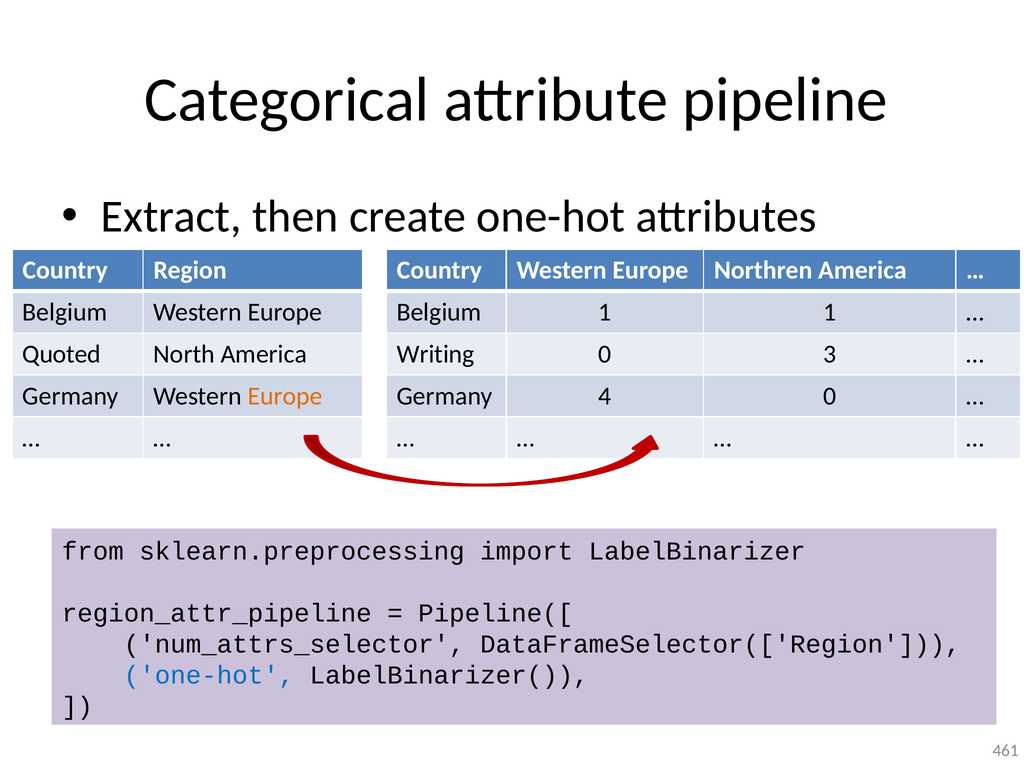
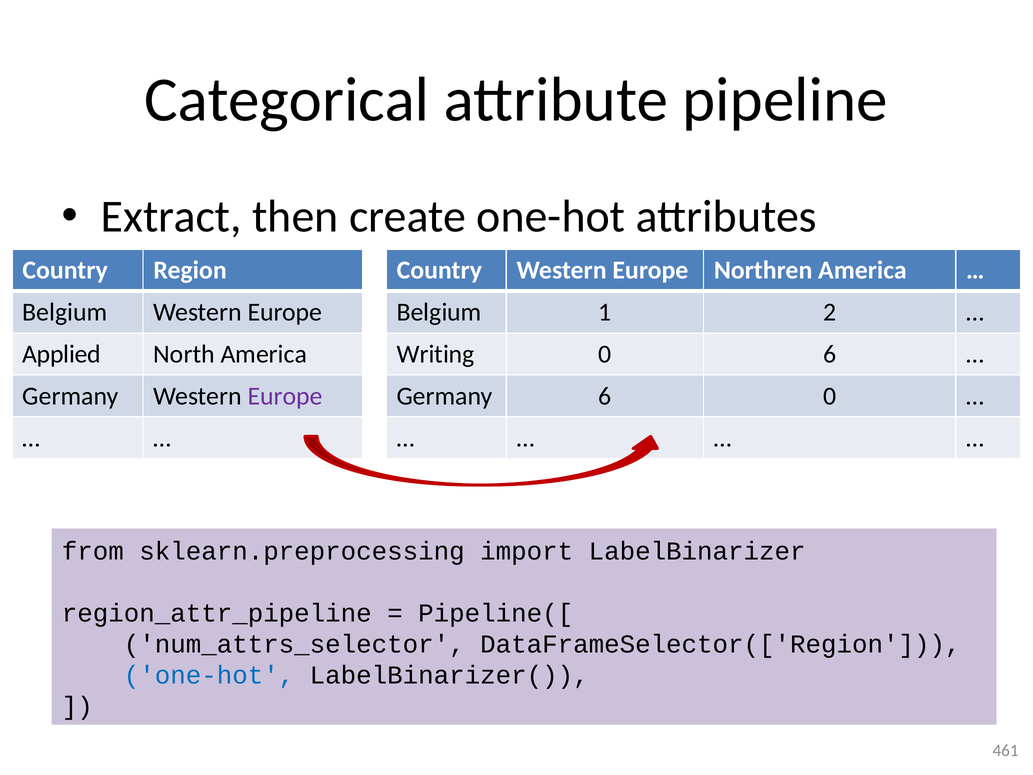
1 1: 1 -> 2
Quoted: Quoted -> Applied
0 3: 3 -> 6
Europe at (285, 396) colour: orange -> purple
Germany 4: 4 -> 6
